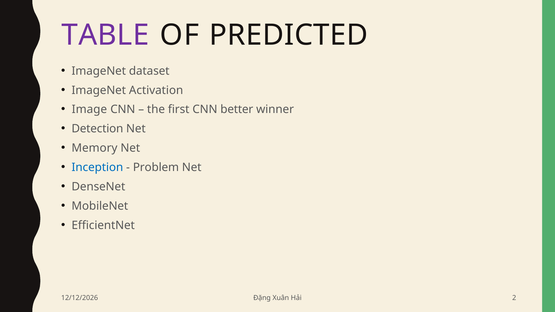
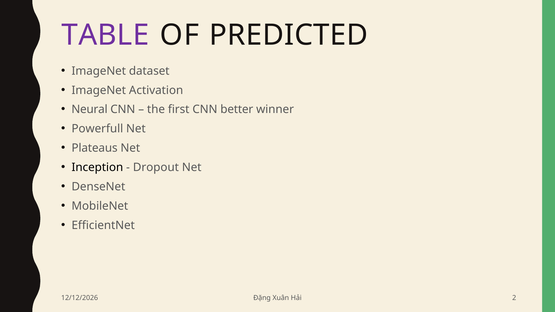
Image: Image -> Neural
Detection: Detection -> Powerfull
Memory: Memory -> Plateaus
Inception colour: blue -> black
Problem: Problem -> Dropout
